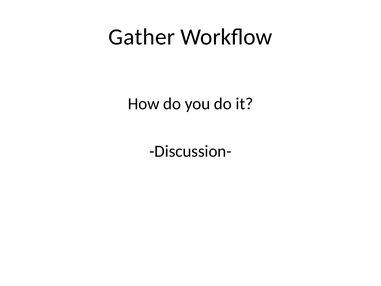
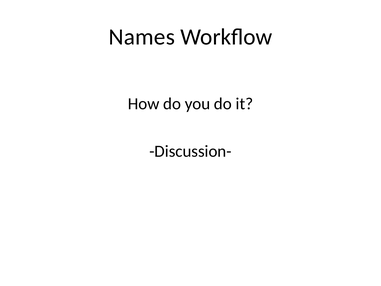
Gather: Gather -> Names
